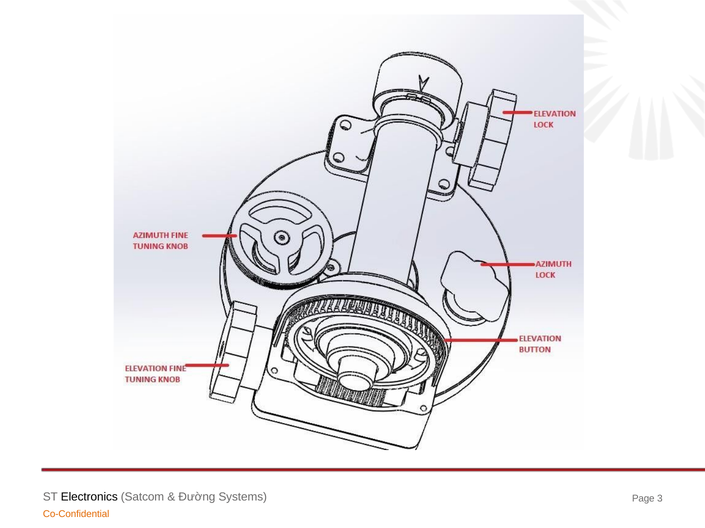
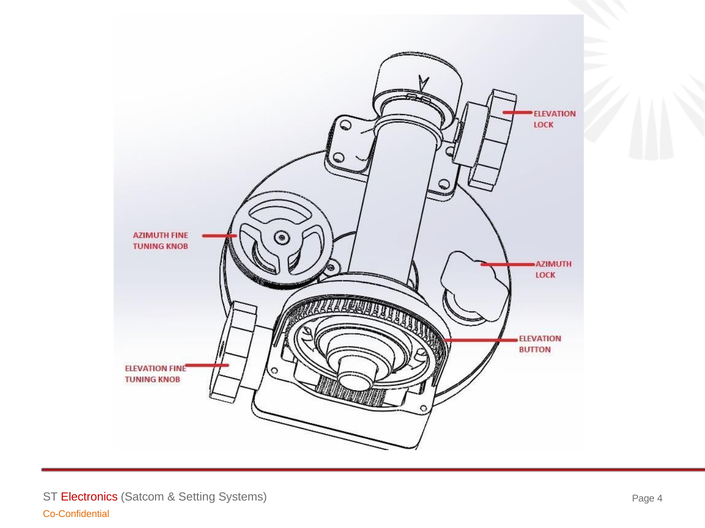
Electronics colour: black -> red
Đường: Đường -> Setting
3: 3 -> 4
